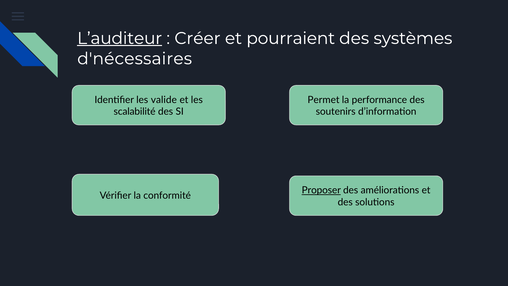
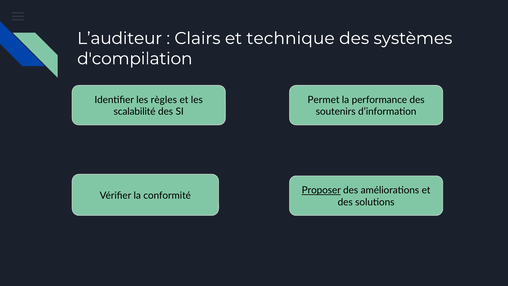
L’auditeur underline: present -> none
Créer: Créer -> Clairs
pourraient: pourraient -> technique
d'nécessaires: d'nécessaires -> d'compilation
valide: valide -> règles
